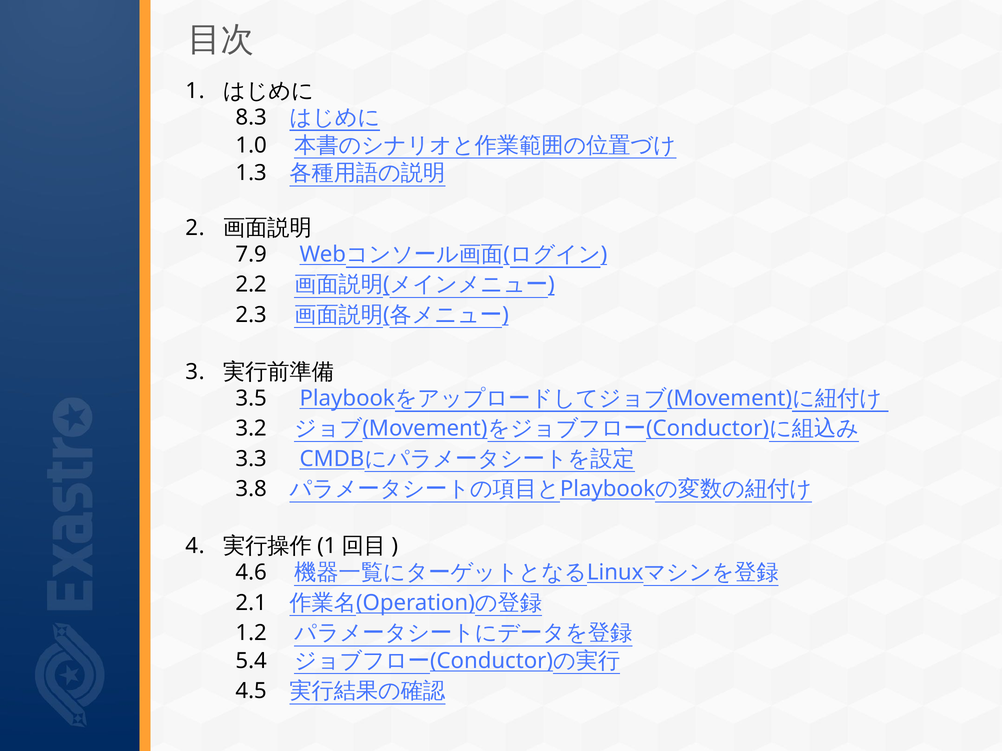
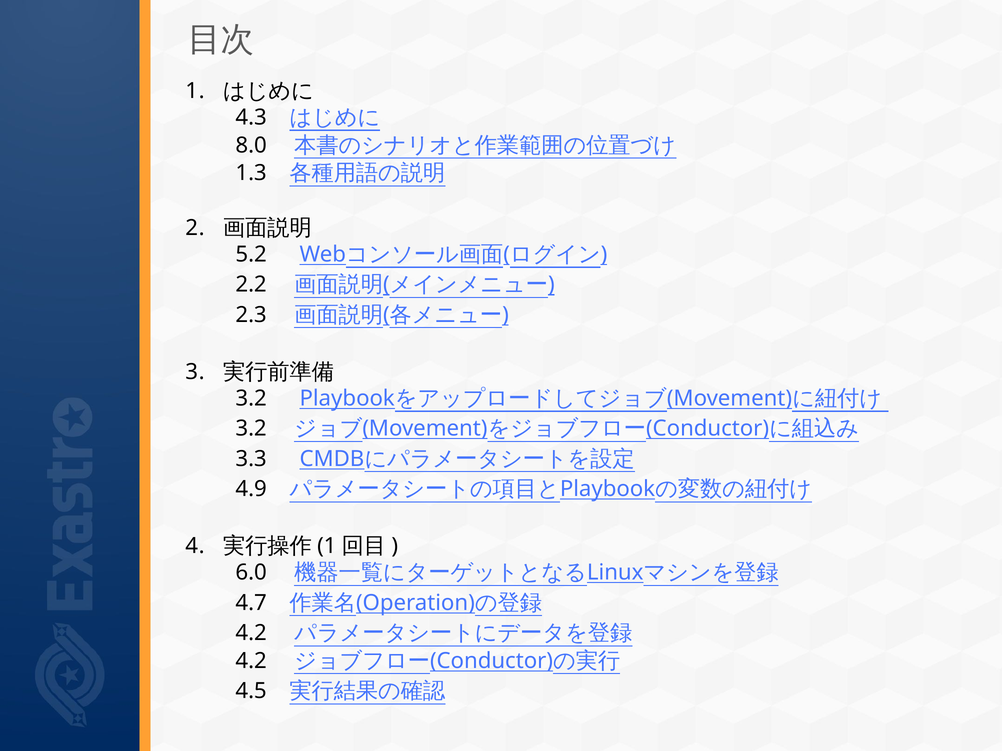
8.3: 8.3 -> 4.3
1.0: 1.0 -> 8.0
7.9: 7.9 -> 5.2
3.5 at (251, 399): 3.5 -> 3.2
3.8: 3.8 -> 4.9
4.6: 4.6 -> 6.0
2.1: 2.1 -> 4.7
1.2 at (251, 633): 1.2 -> 4.2
5.4 at (251, 661): 5.4 -> 4.2
